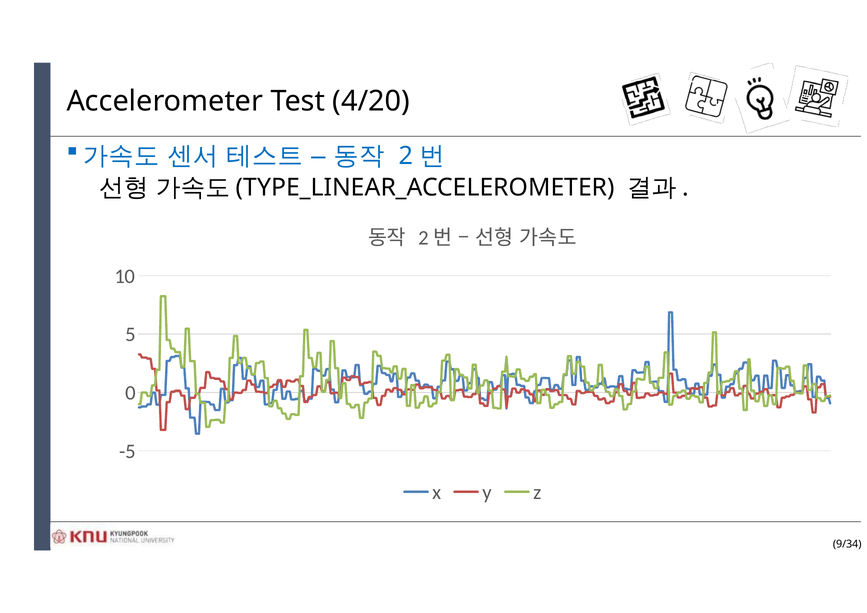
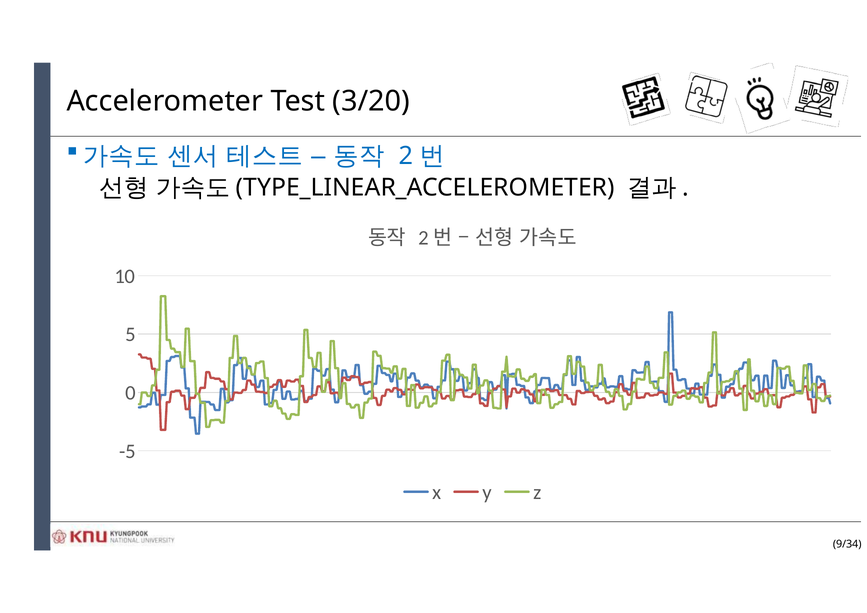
4/20: 4/20 -> 3/20
